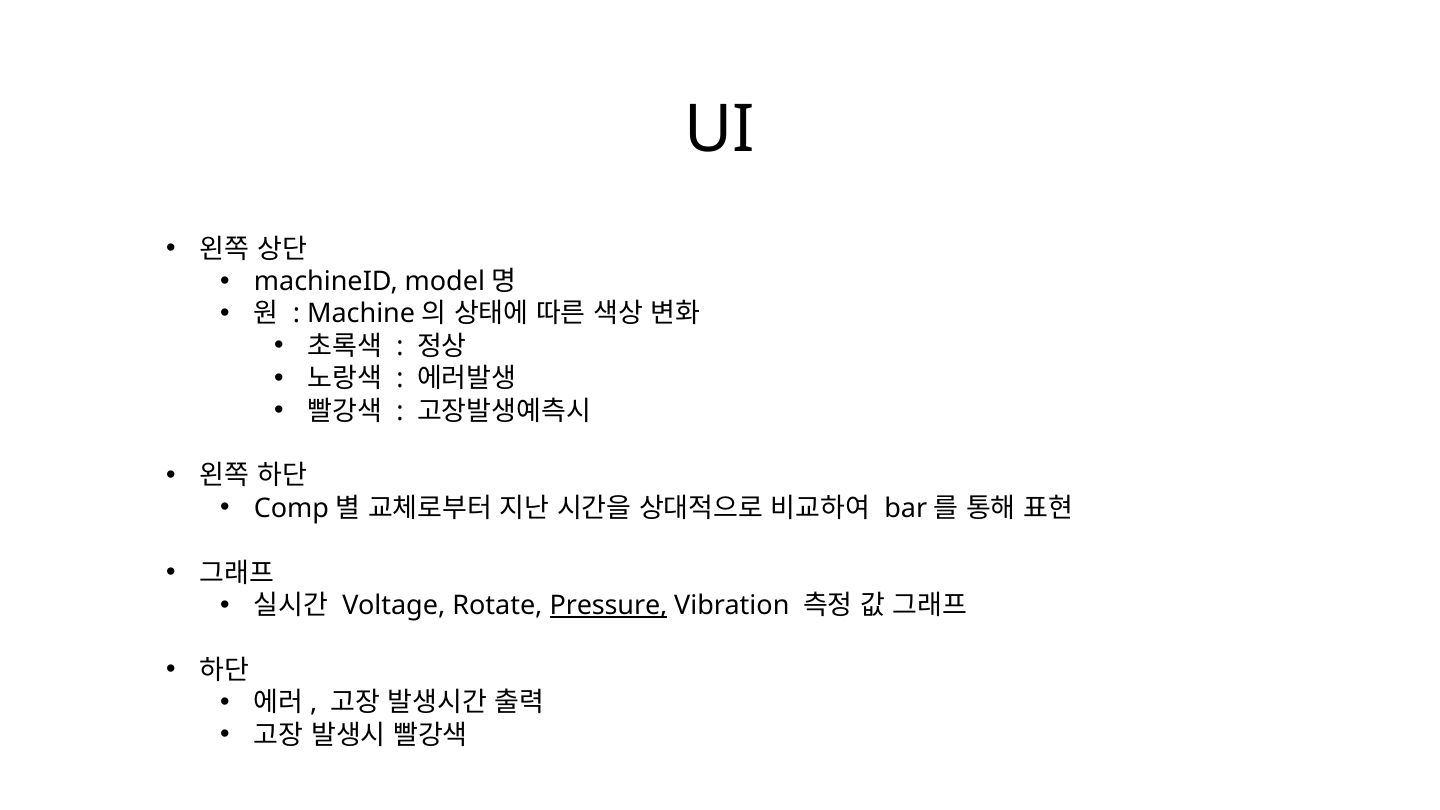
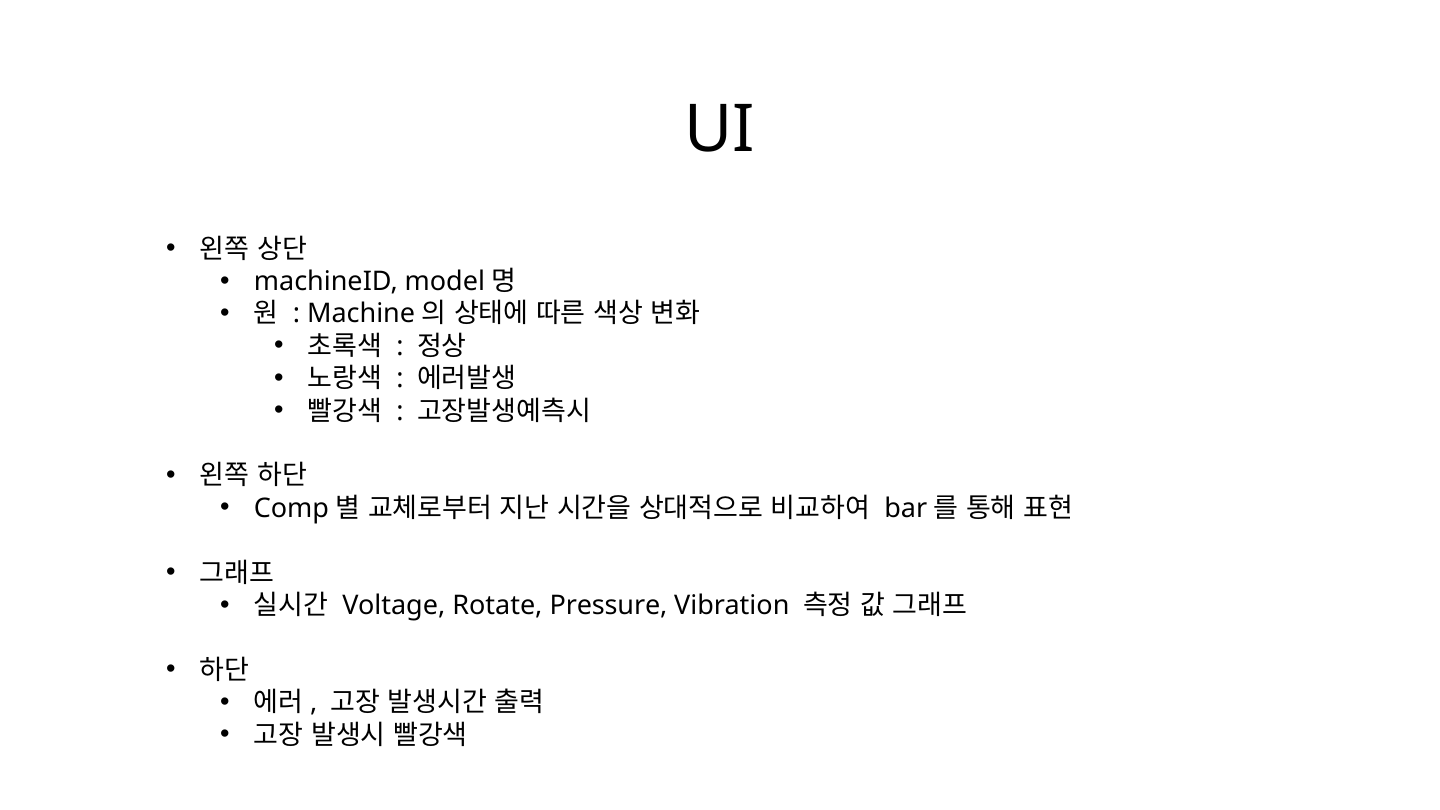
Pressure underline: present -> none
